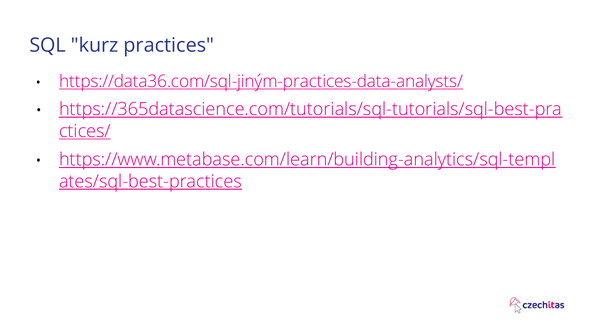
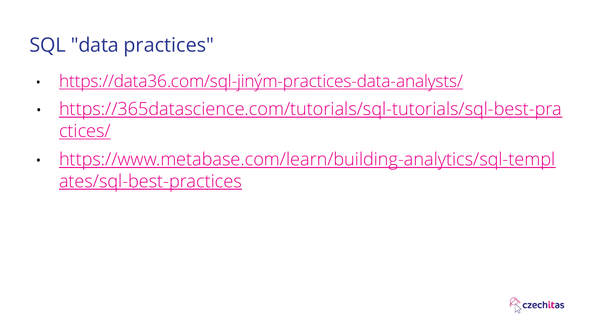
kurz: kurz -> data
